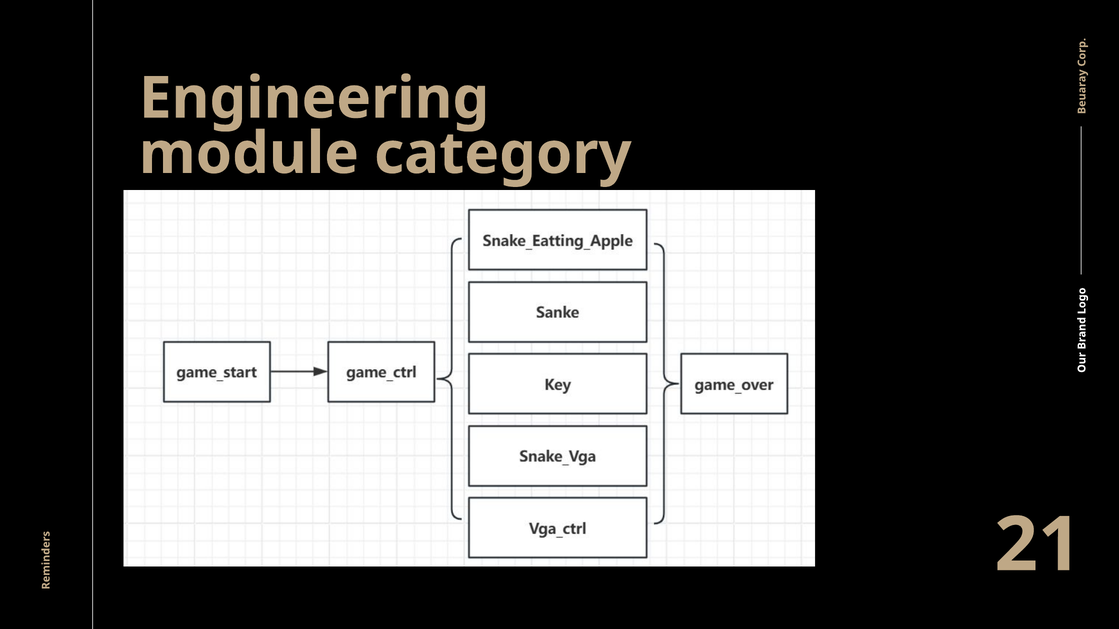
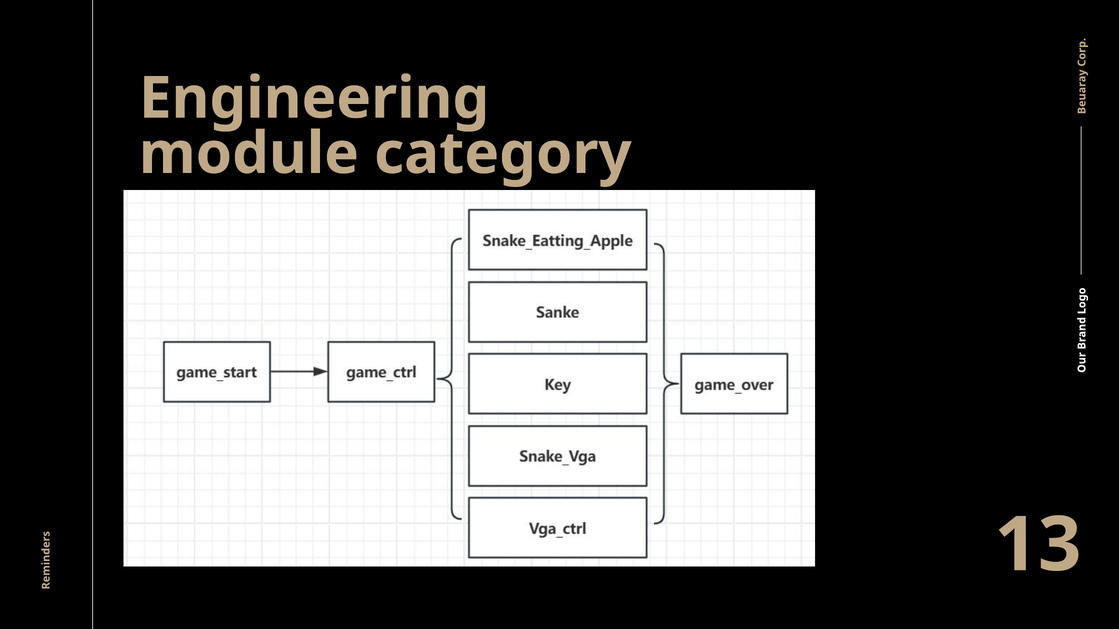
21: 21 -> 13
